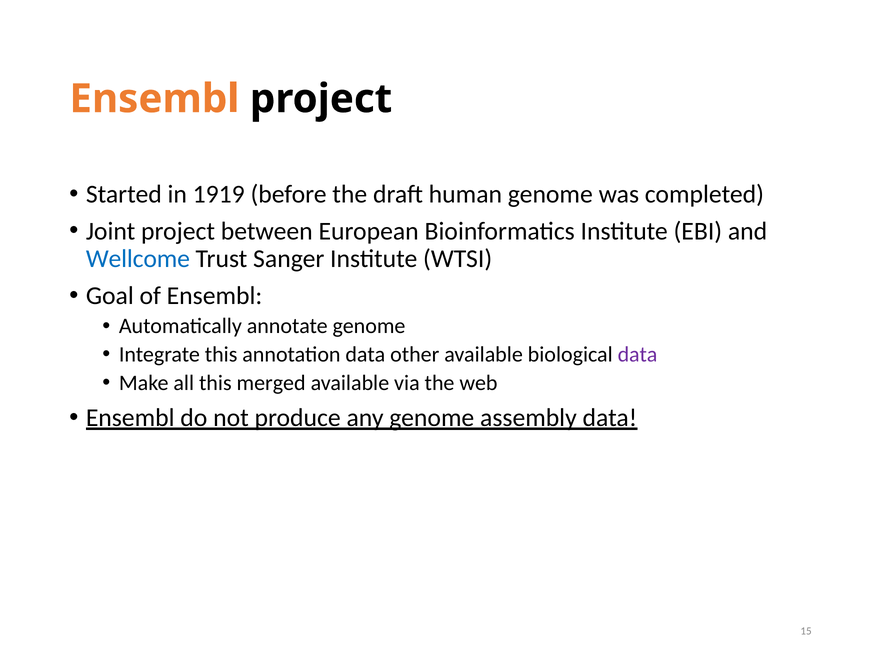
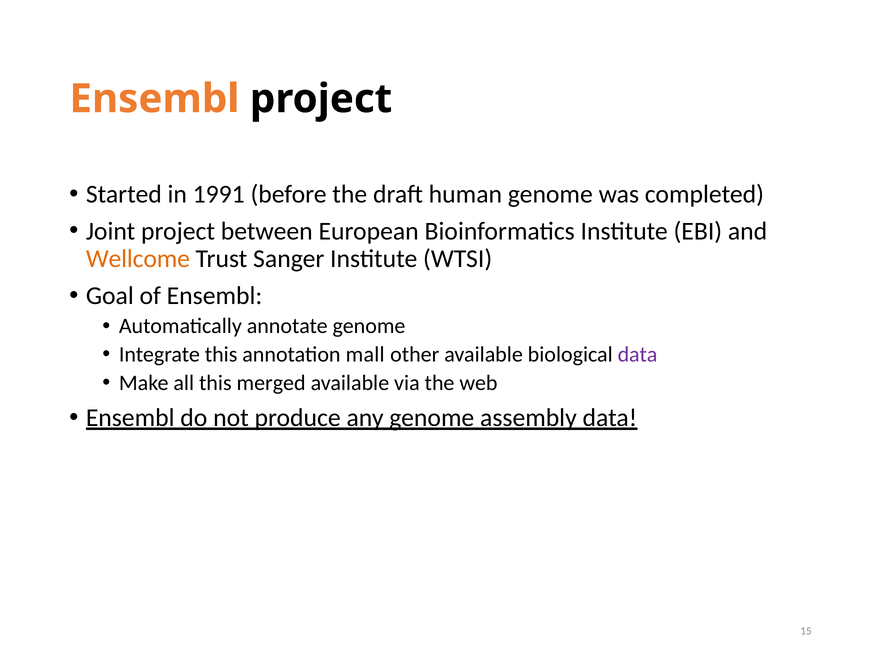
1919: 1919 -> 1991
Wellcome colour: blue -> orange
annotation data: data -> mall
